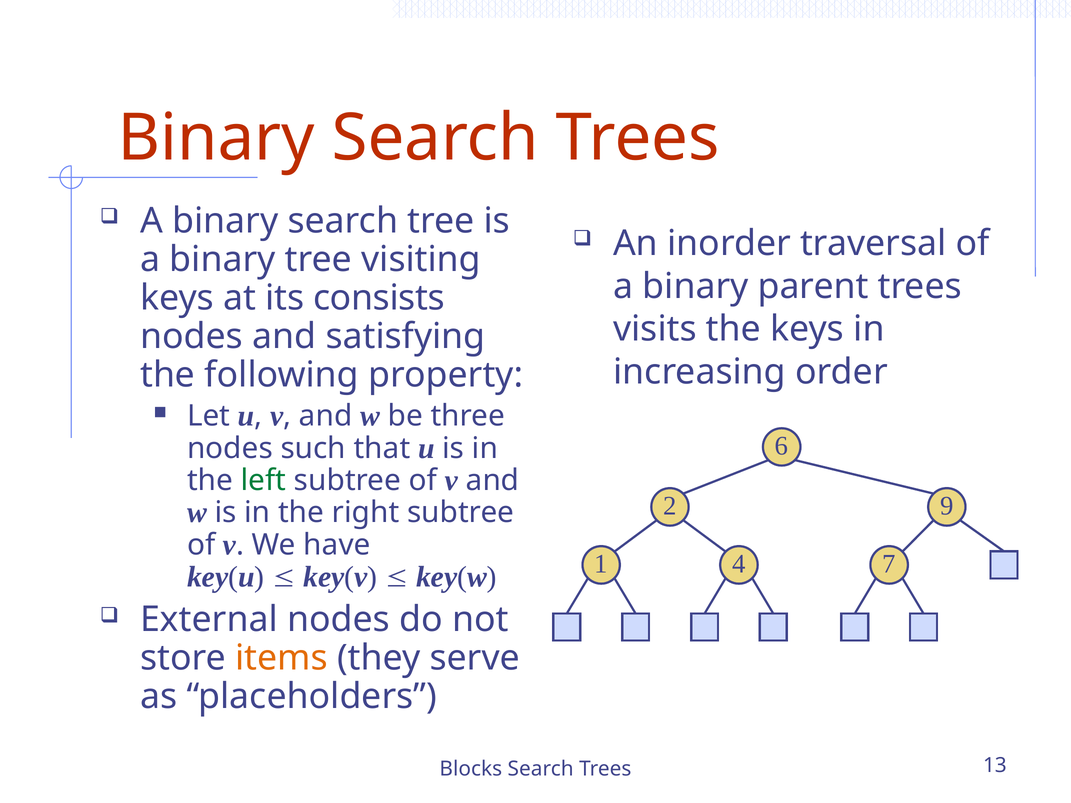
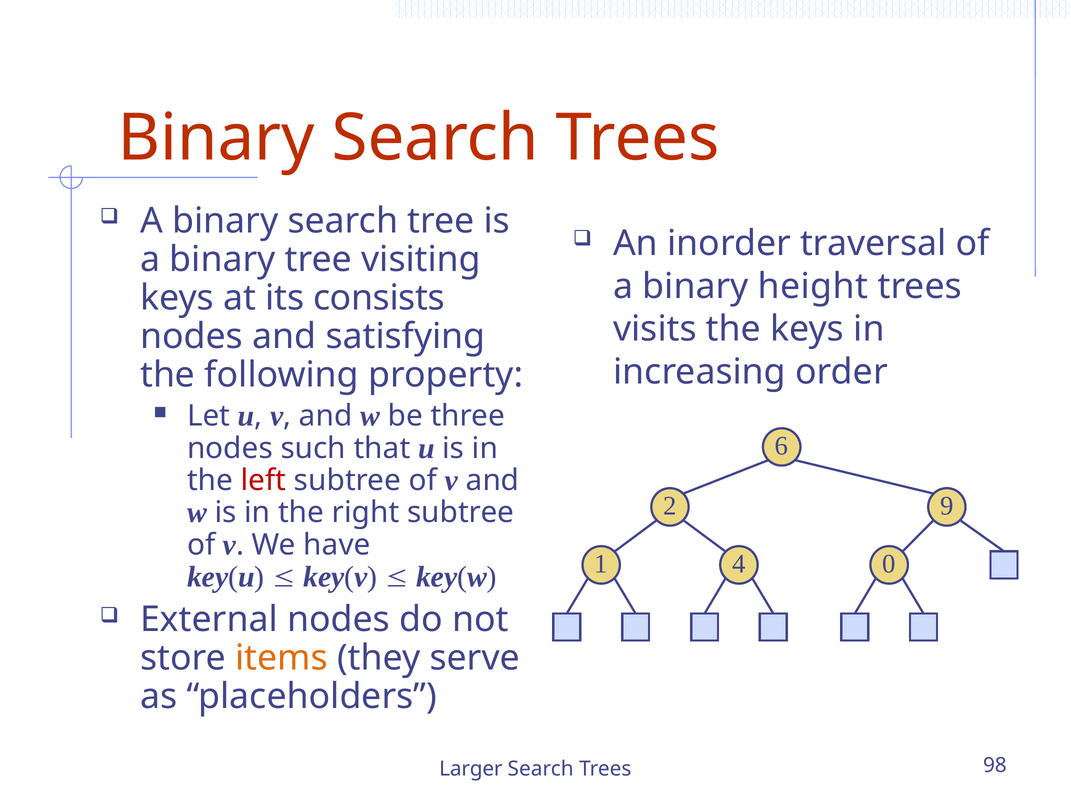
parent: parent -> height
left colour: green -> red
7: 7 -> 0
Blocks: Blocks -> Larger
13: 13 -> 98
